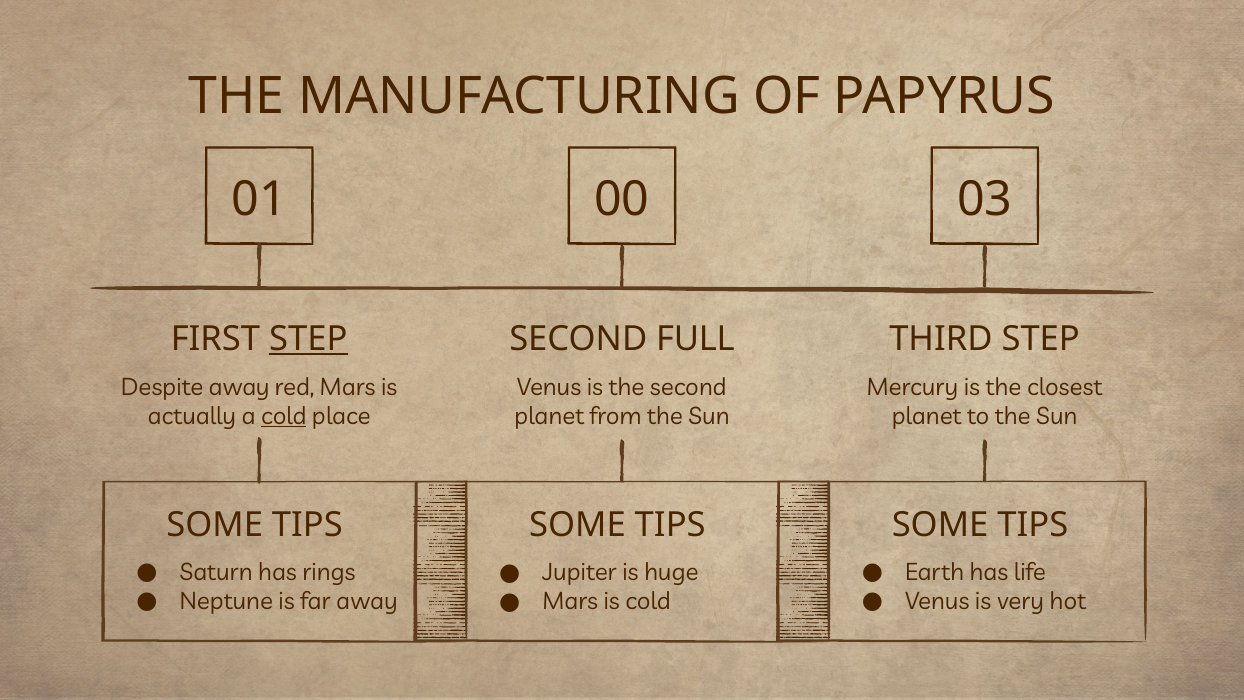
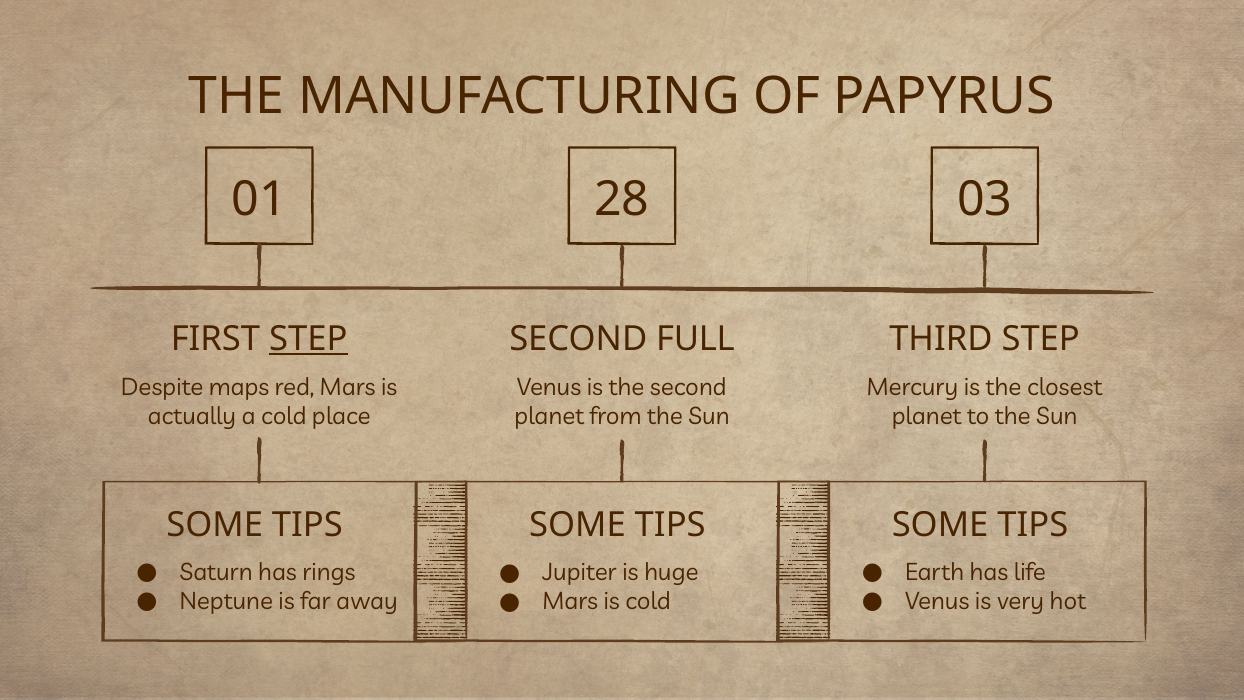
00: 00 -> 28
Despite away: away -> maps
cold at (284, 416) underline: present -> none
